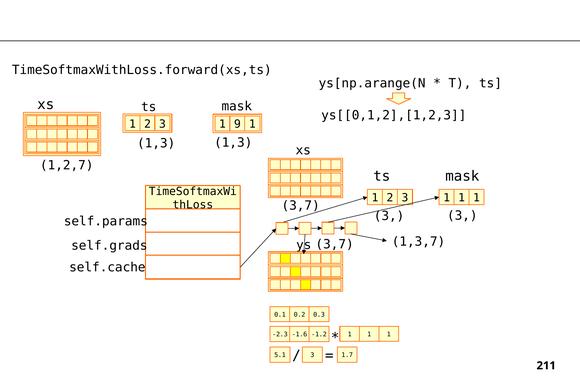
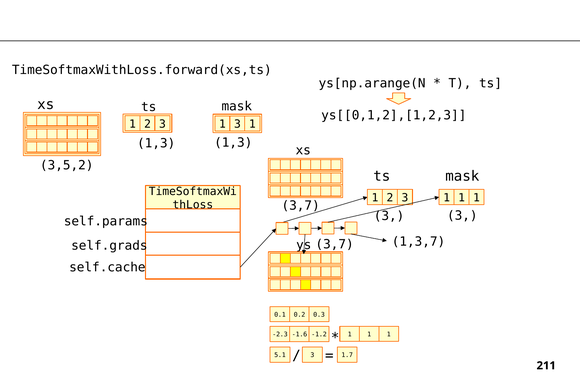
1 9: 9 -> 3
1,2,7: 1,2,7 -> 3,5,2
